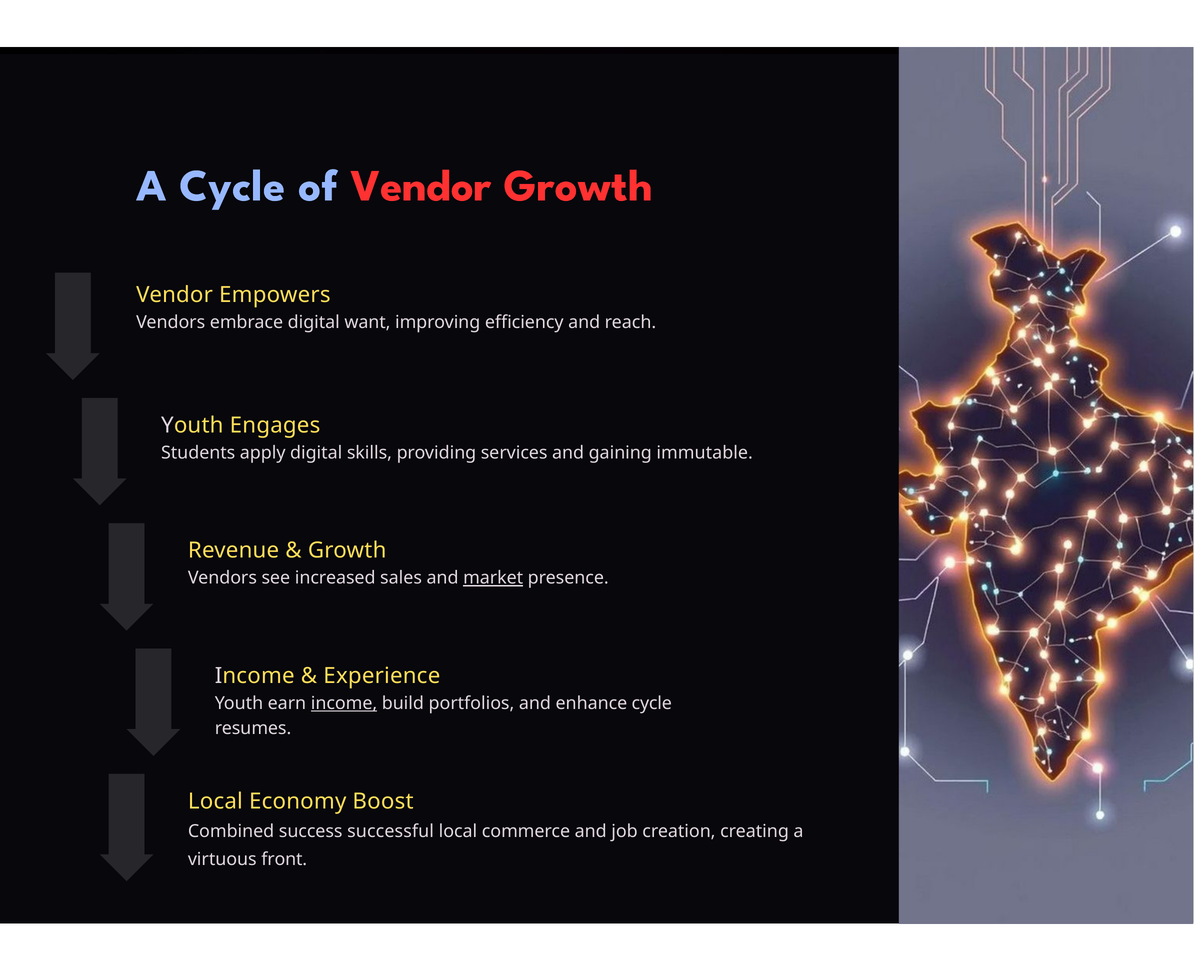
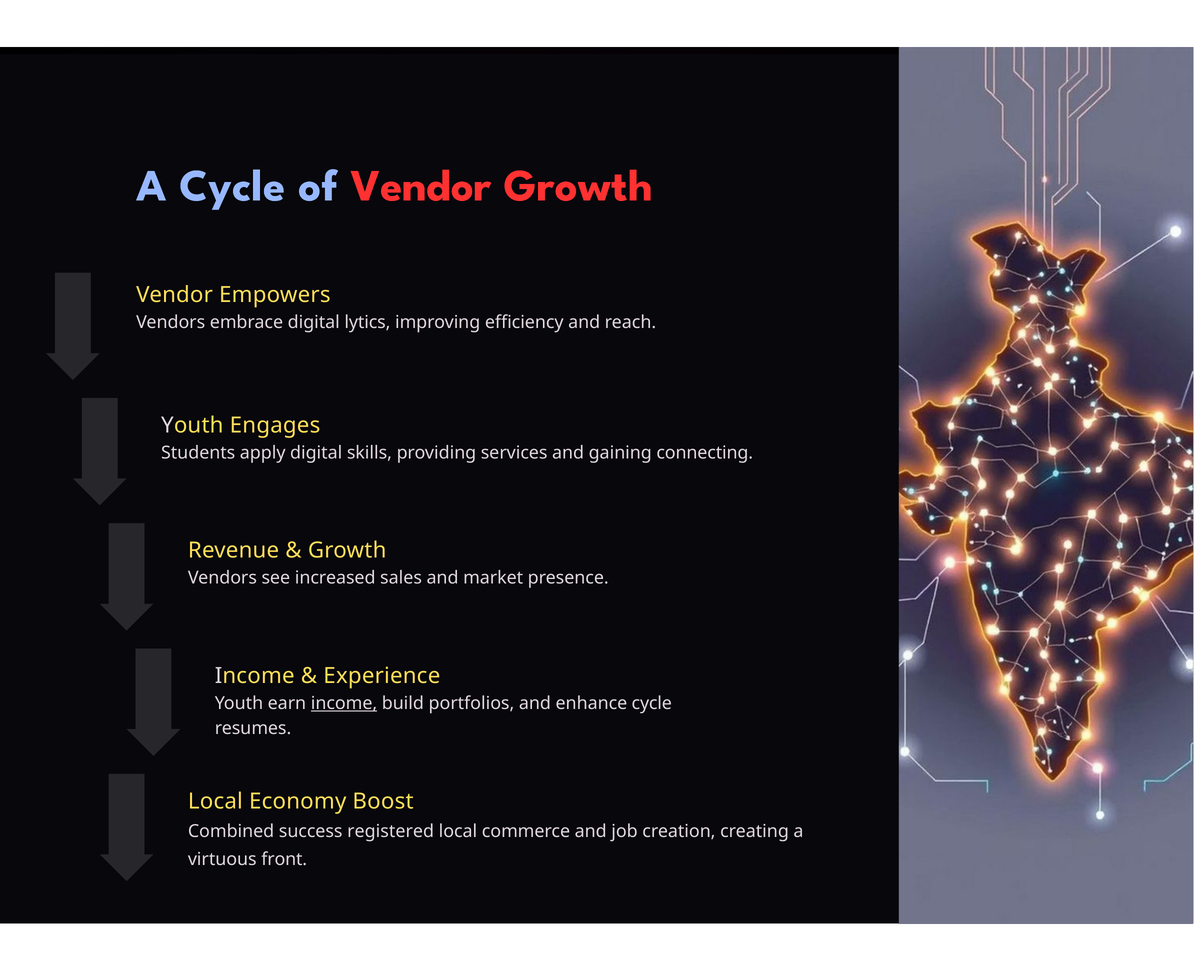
want: want -> lytics
immutable: immutable -> connecting
market underline: present -> none
successful: successful -> registered
